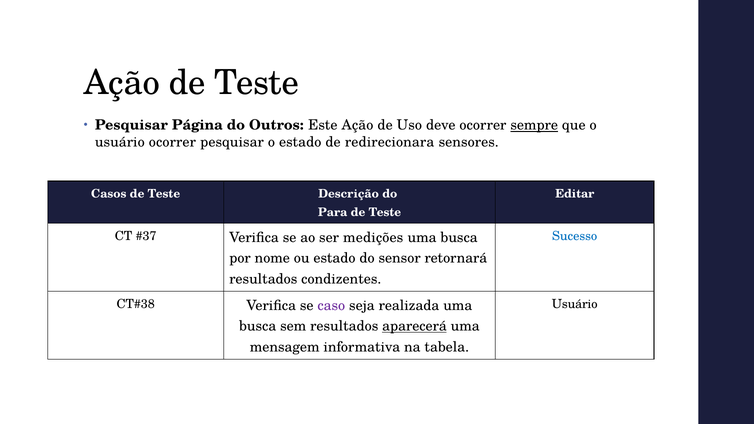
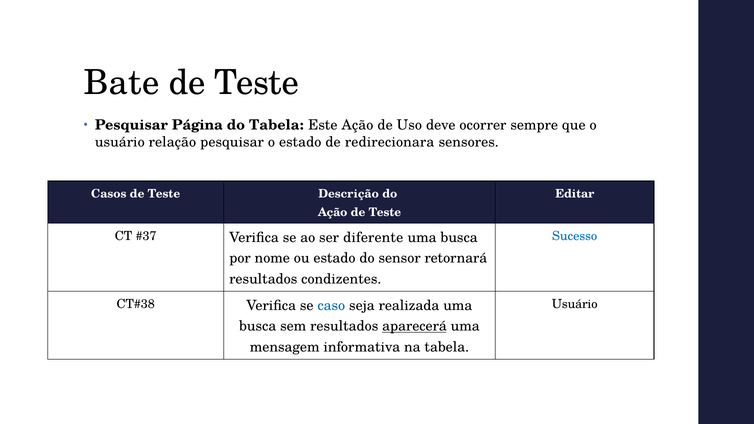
Ação at (122, 83): Ação -> Bate
do Outros: Outros -> Tabela
sempre underline: present -> none
usuário ocorrer: ocorrer -> relação
Para at (333, 212): Para -> Ação
medições: medições -> diferente
caso colour: purple -> blue
